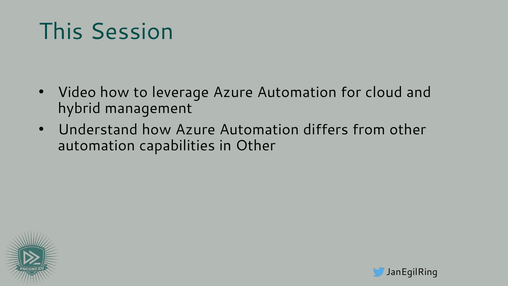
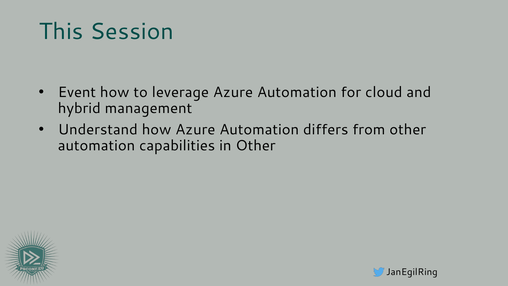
Video: Video -> Event
